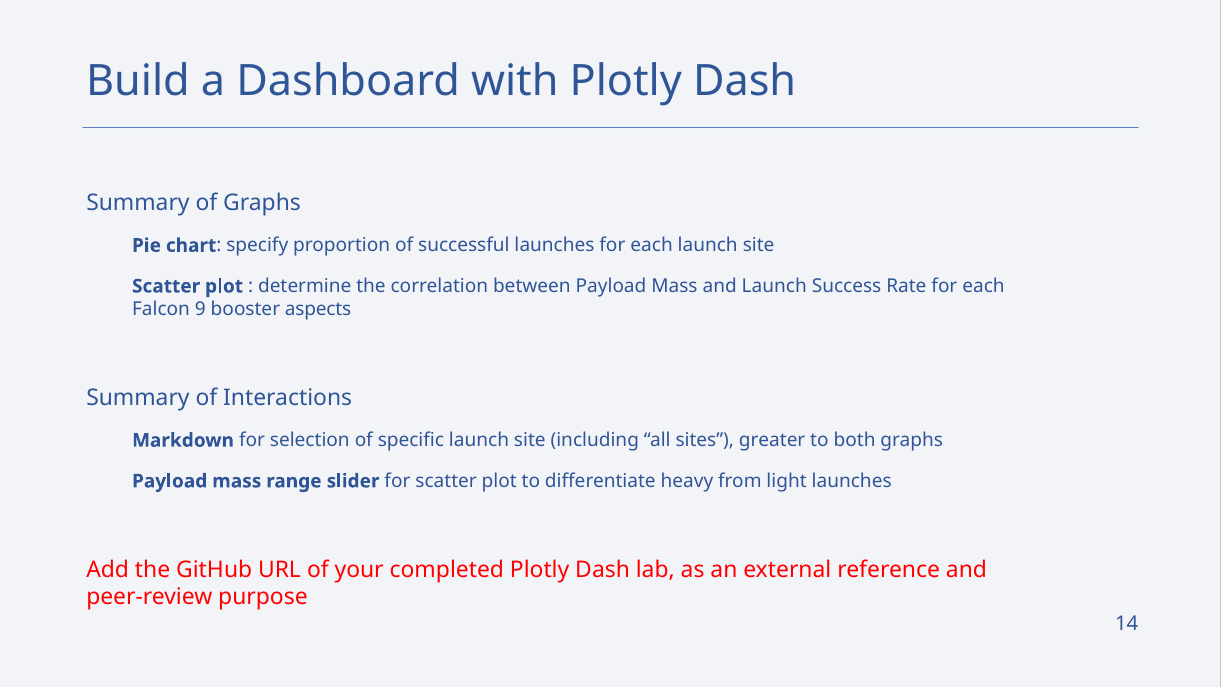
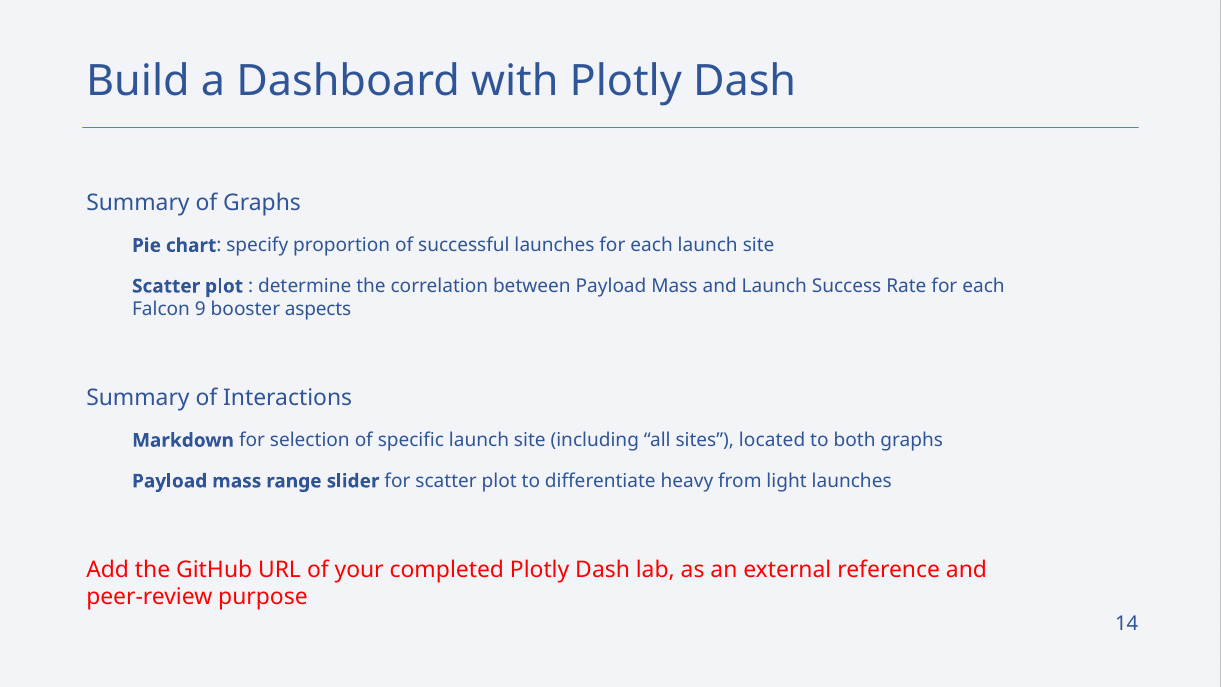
greater: greater -> located
